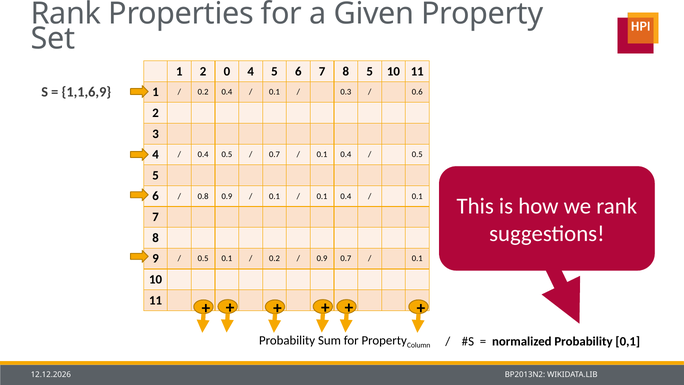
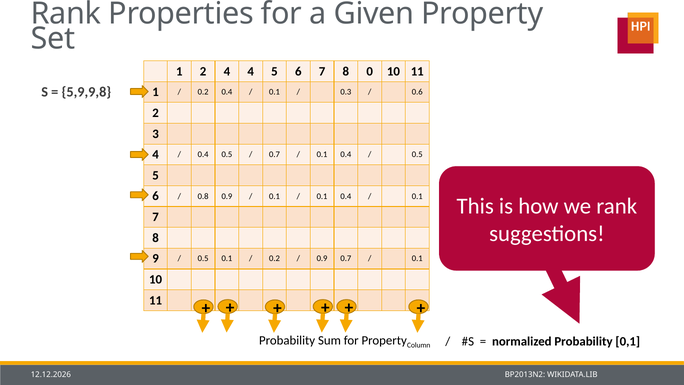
2 0: 0 -> 4
8 5: 5 -> 0
1,1,6,9: 1,1,6,9 -> 5,9,9,8
